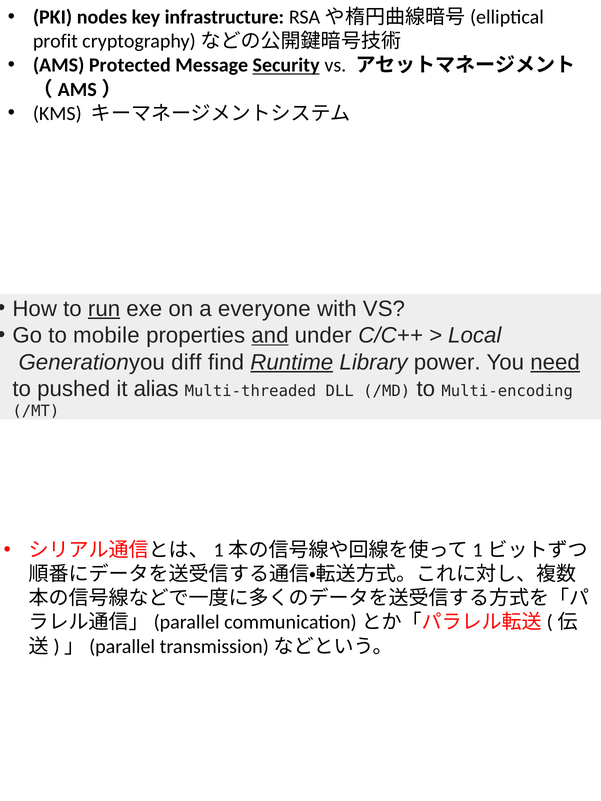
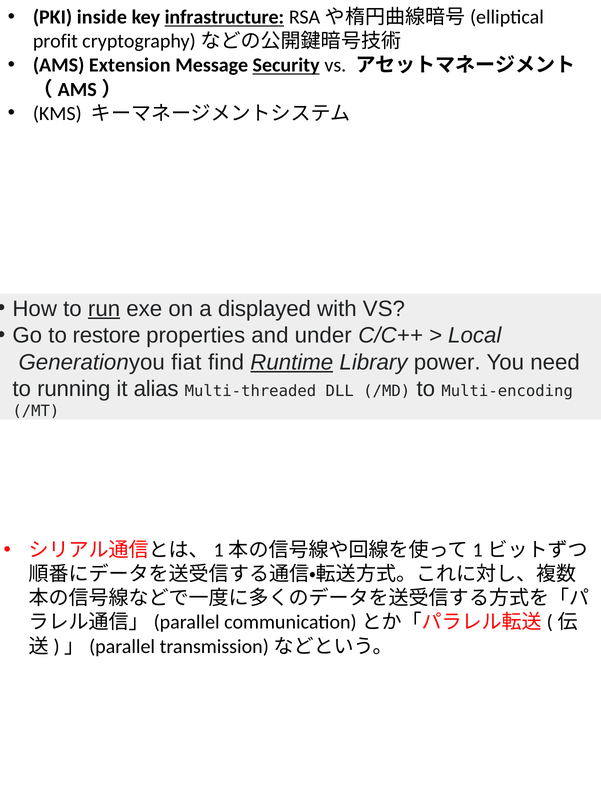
nodes: nodes -> inside
infrastructure underline: none -> present
Protected: Protected -> Extension
everyone: everyone -> displayed
mobile: mobile -> restore
and underline: present -> none
diff: diff -> fiat
need underline: present -> none
pushed: pushed -> running
